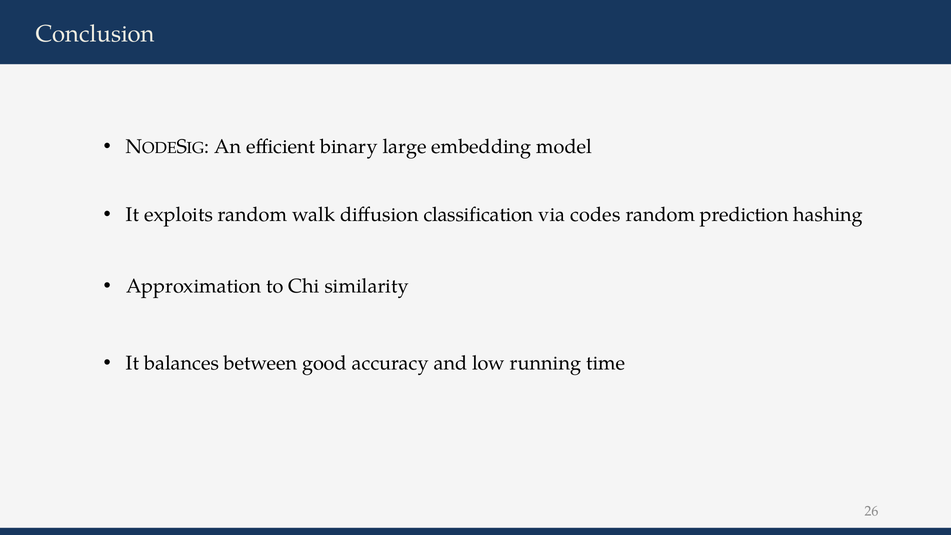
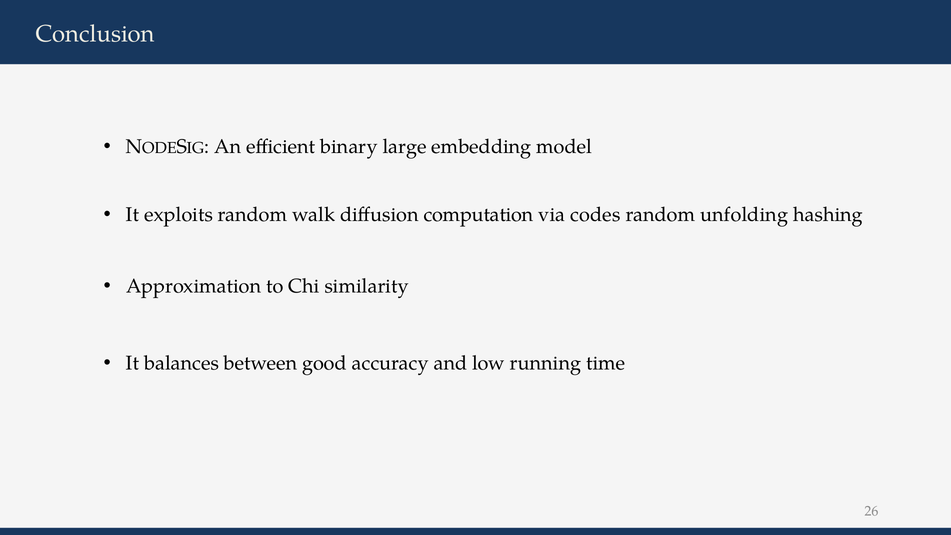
classification: classification -> computation
prediction: prediction -> unfolding
